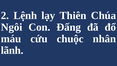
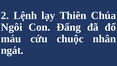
lãnh: lãnh -> ngát
